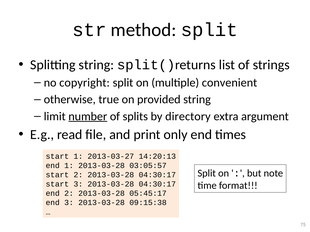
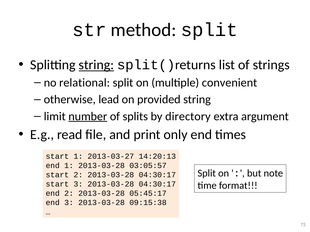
string at (96, 65) underline: none -> present
copyright: copyright -> relational
true: true -> lead
